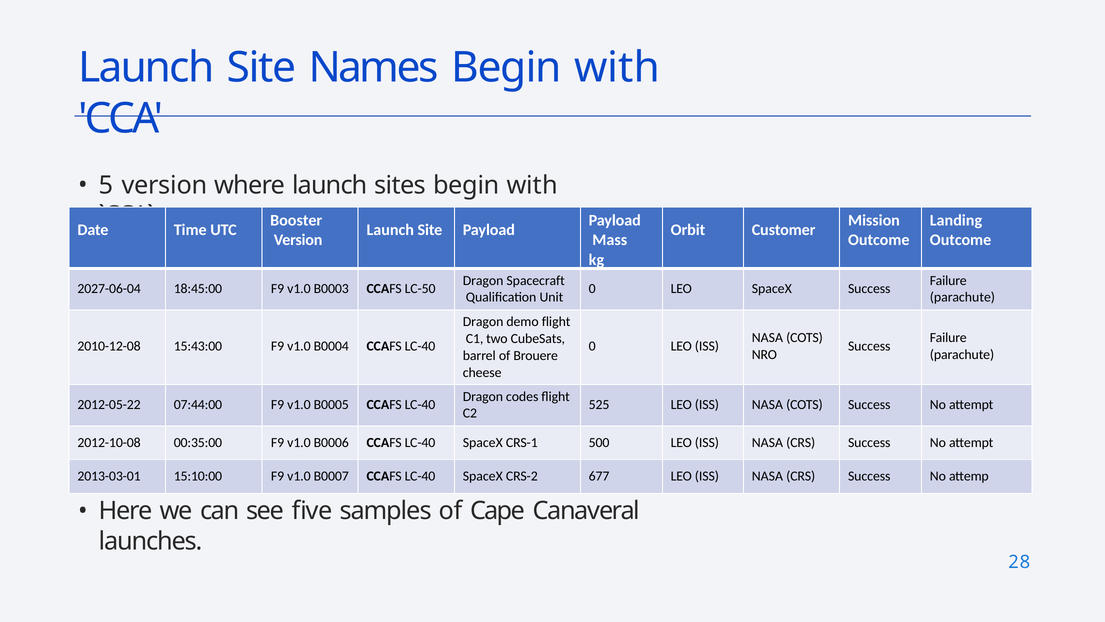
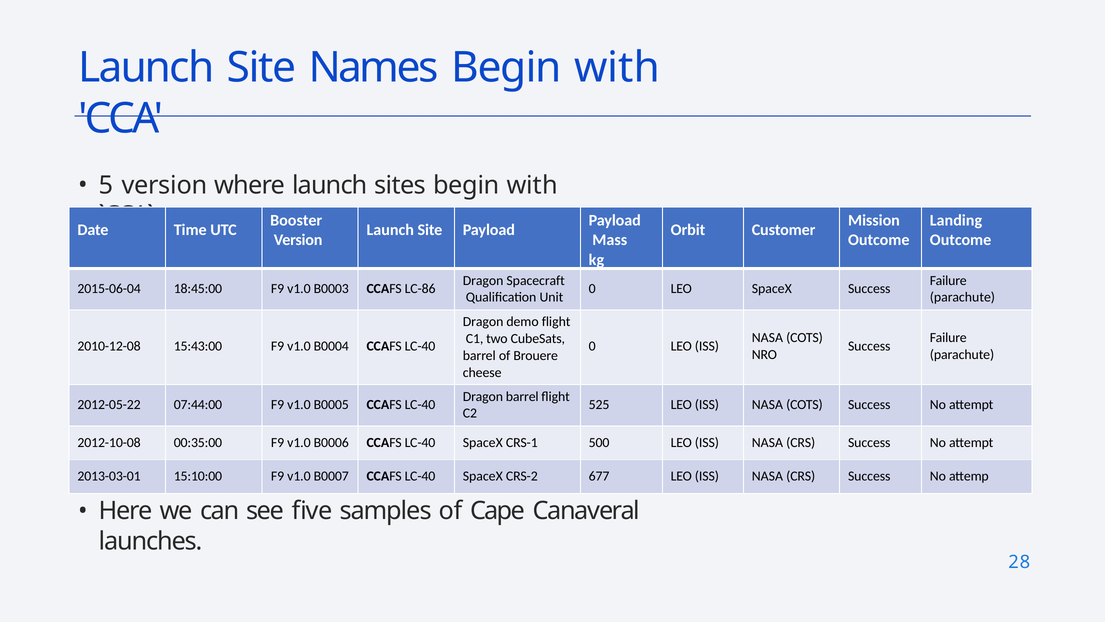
2027-06-04: 2027-06-04 -> 2015-06-04
LC-50: LC-50 -> LC-86
Dragon codes: codes -> barrel
